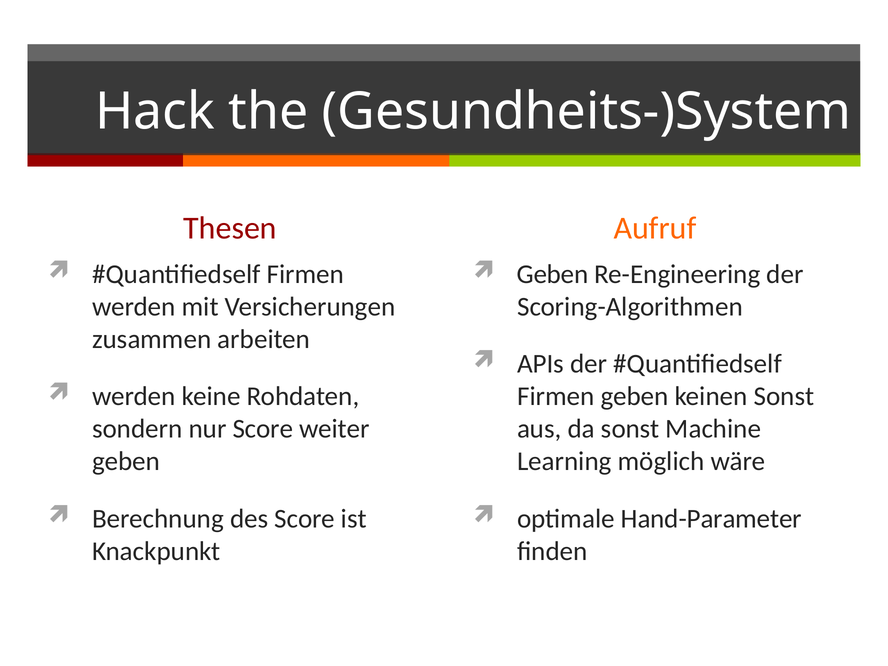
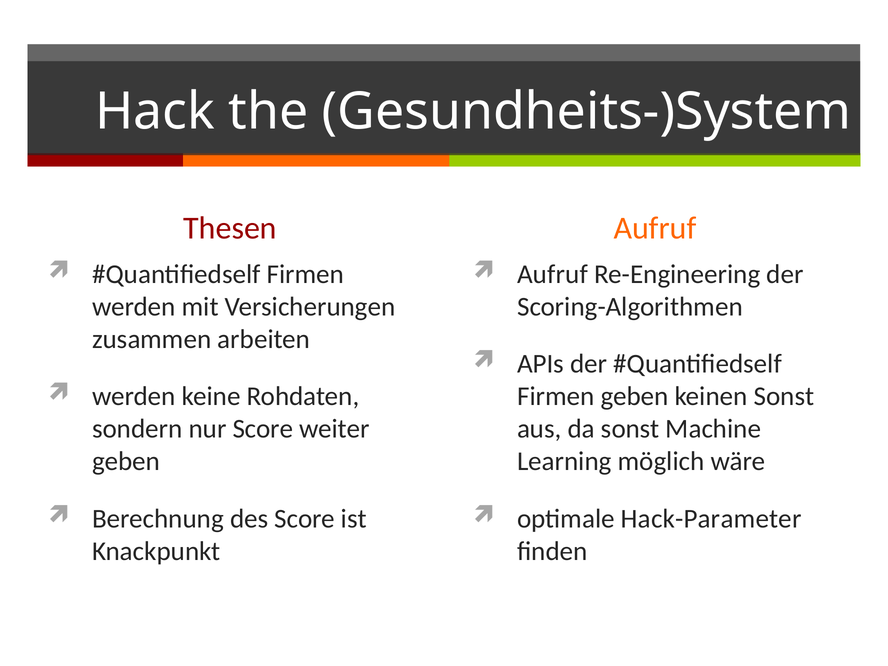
Geben at (553, 274): Geben -> Aufruf
Hand-Parameter: Hand-Parameter -> Hack-Parameter
